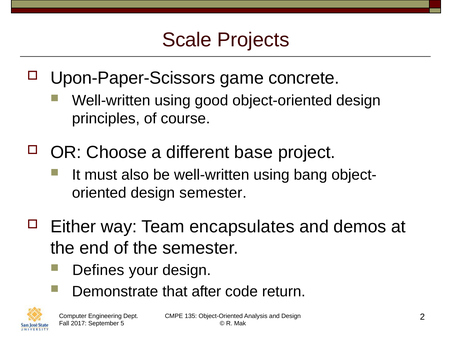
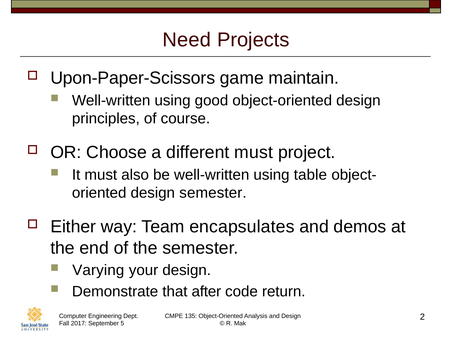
Scale: Scale -> Need
concrete: concrete -> maintain
different base: base -> must
bang: bang -> table
Defines: Defines -> Varying
